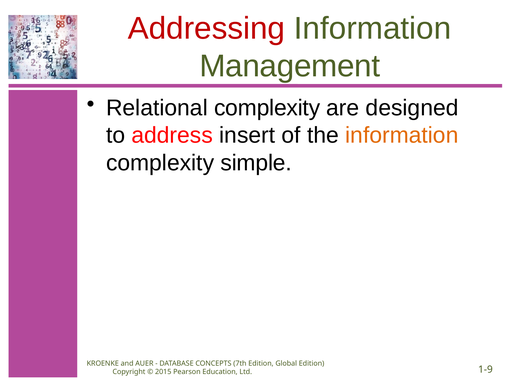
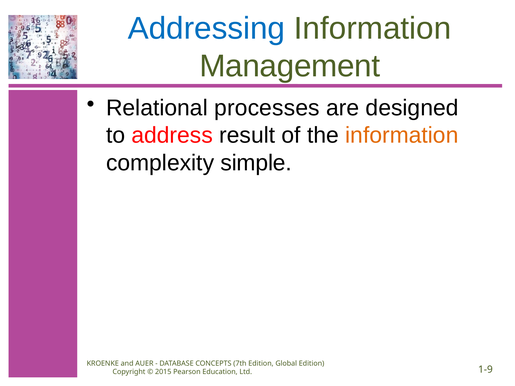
Addressing colour: red -> blue
Relational complexity: complexity -> processes
insert: insert -> result
